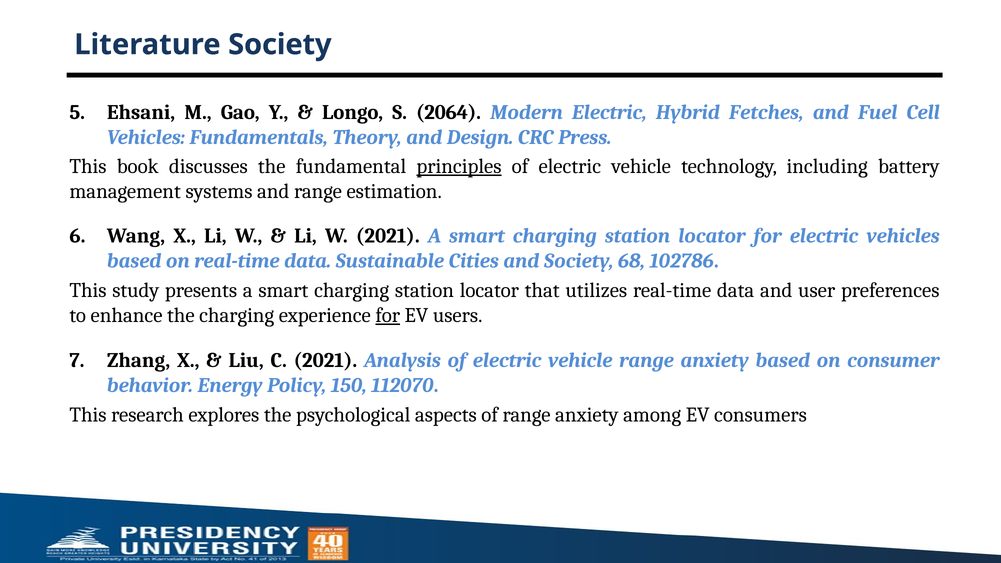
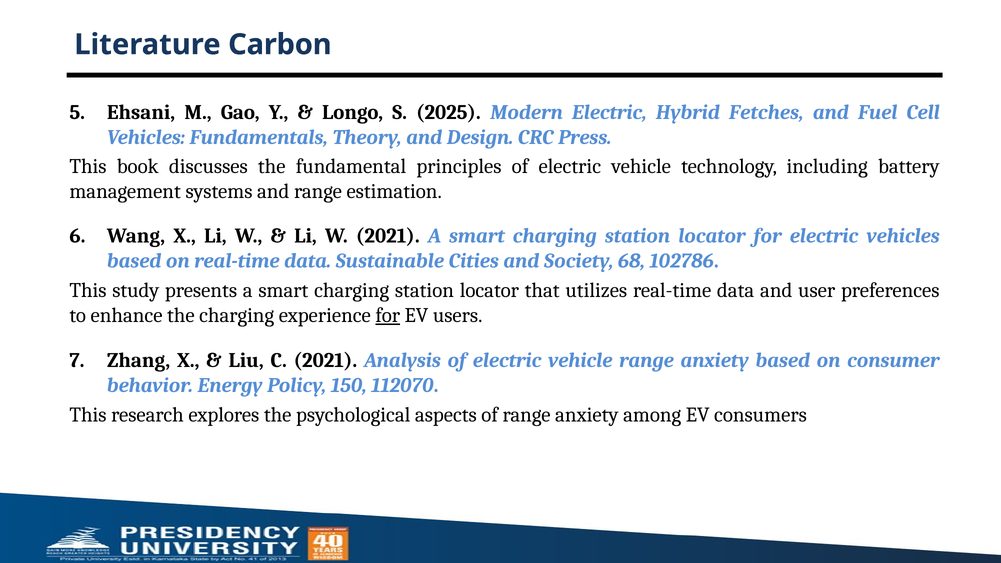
Literature Society: Society -> Carbon
2064: 2064 -> 2025
principles underline: present -> none
